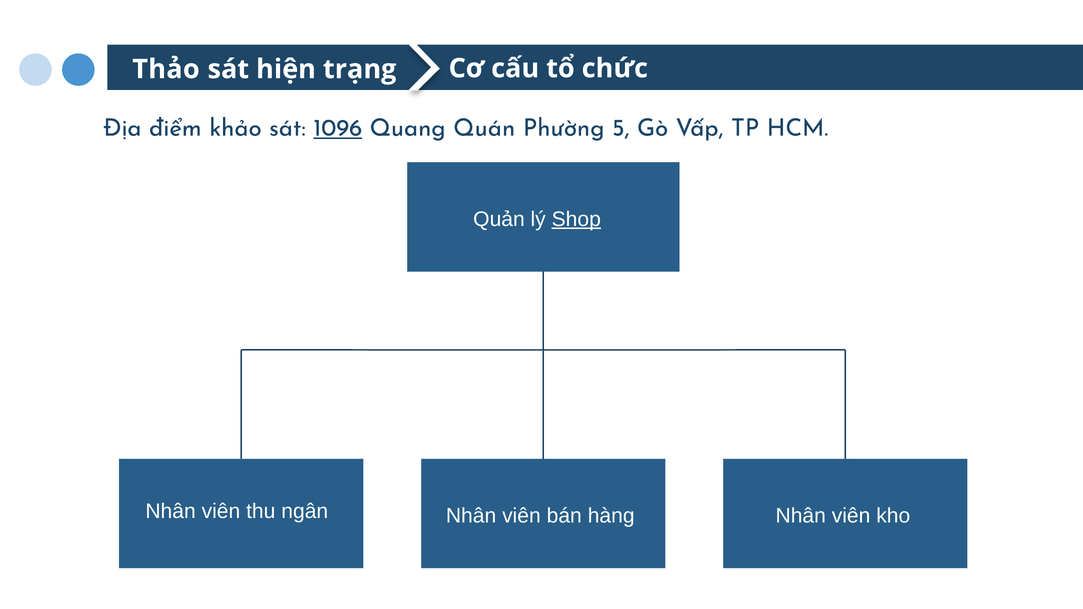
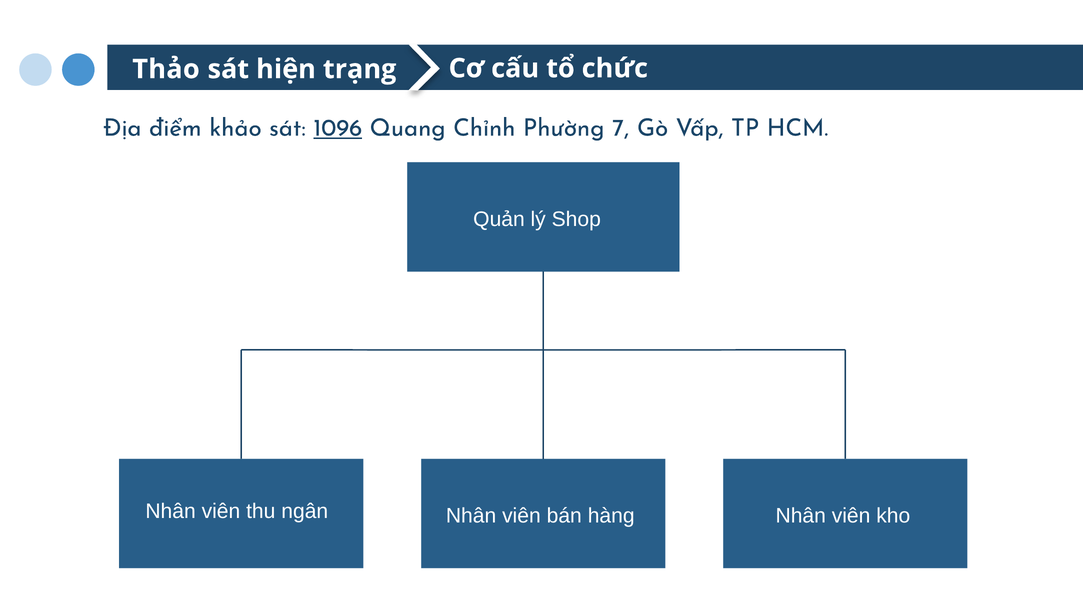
Quán: Quán -> Chỉnh
5: 5 -> 7
Shop underline: present -> none
